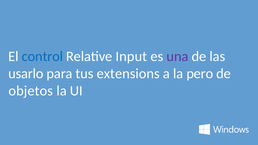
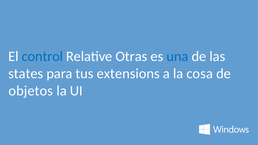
Input: Input -> Otras
una colour: purple -> blue
usarlo: usarlo -> states
pero: pero -> cosa
